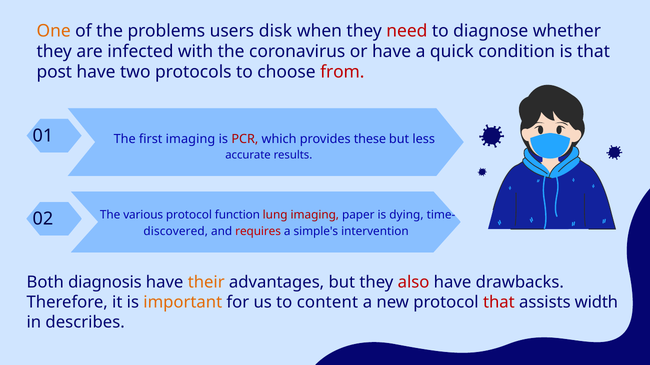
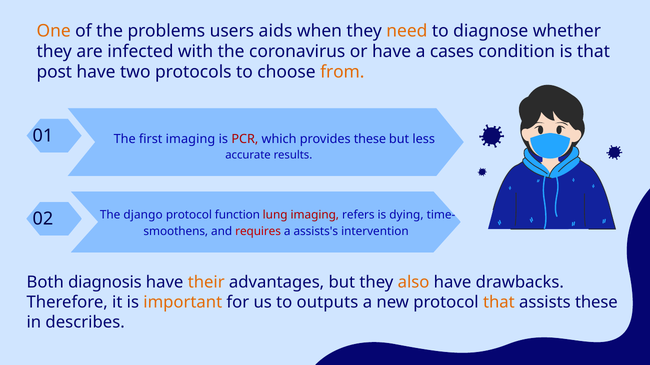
disk: disk -> aids
need colour: red -> orange
quick: quick -> cases
from colour: red -> orange
various: various -> django
paper: paper -> refers
discovered: discovered -> smoothens
simple's: simple's -> assists's
also colour: red -> orange
content: content -> outputs
that at (499, 303) colour: red -> orange
assists width: width -> these
